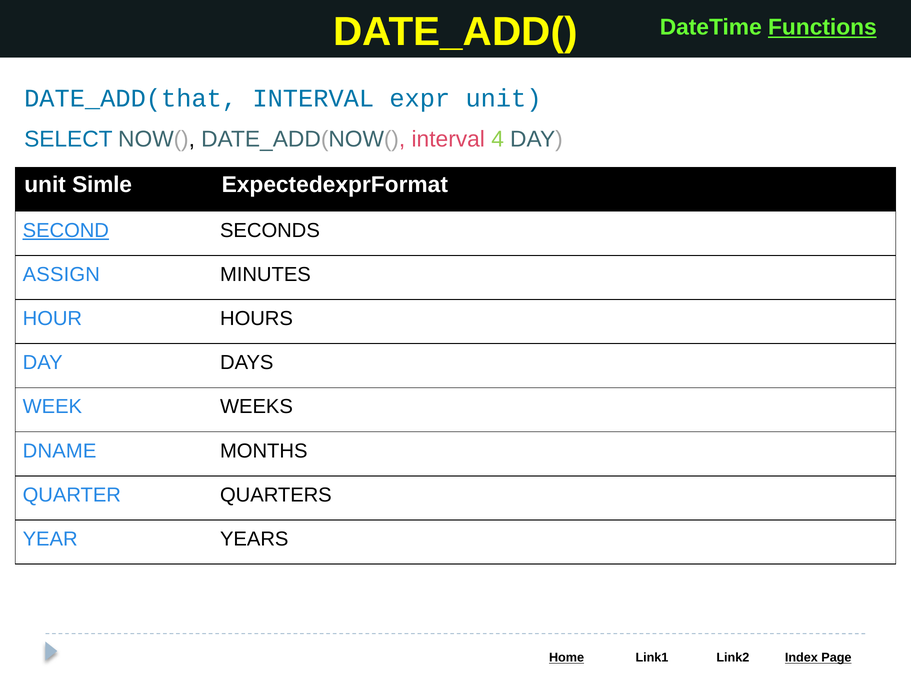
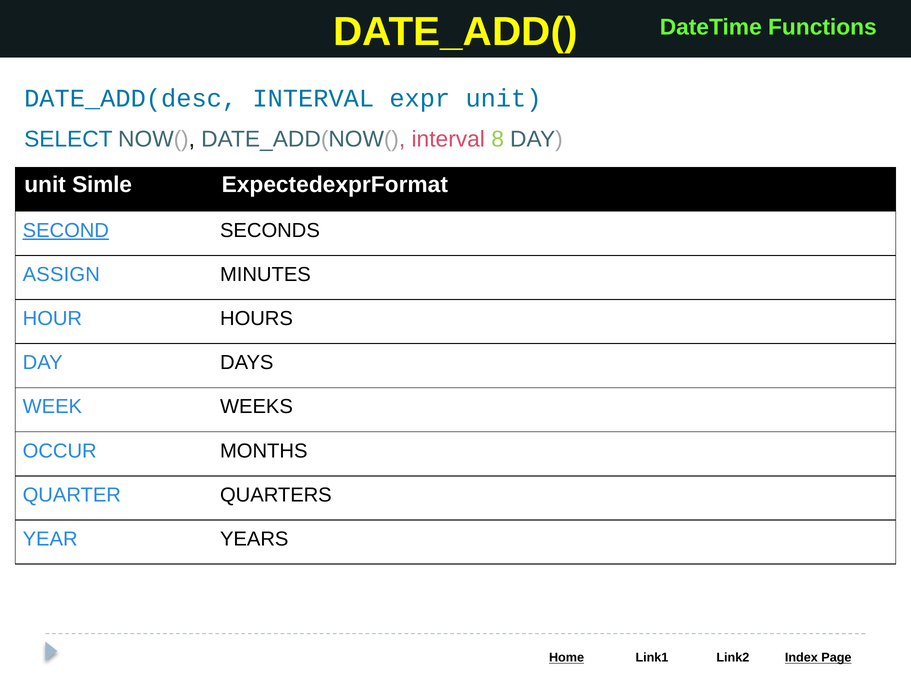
Functions underline: present -> none
DATE_ADD(that: DATE_ADD(that -> DATE_ADD(desc
4: 4 -> 8
DNAME: DNAME -> OCCUR
